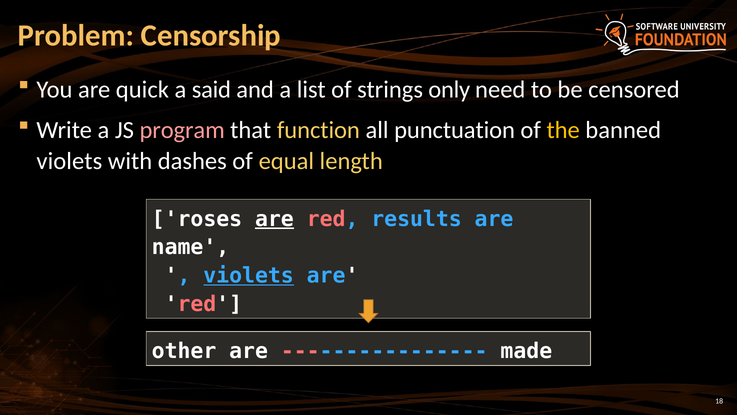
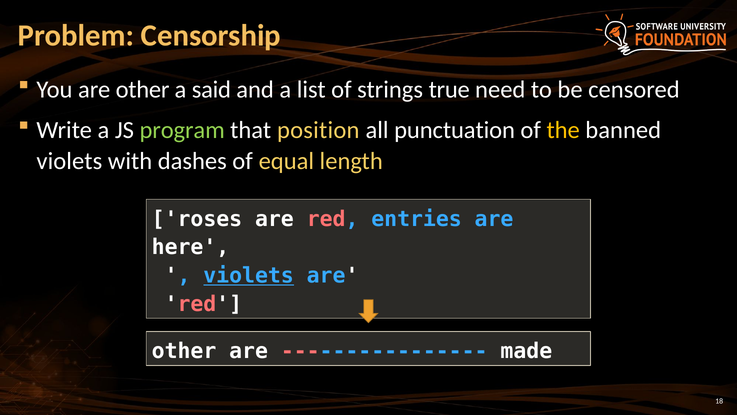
are quick: quick -> other
only: only -> true
program colour: pink -> light green
function: function -> position
are at (274, 219) underline: present -> none
results: results -> entries
name: name -> here
